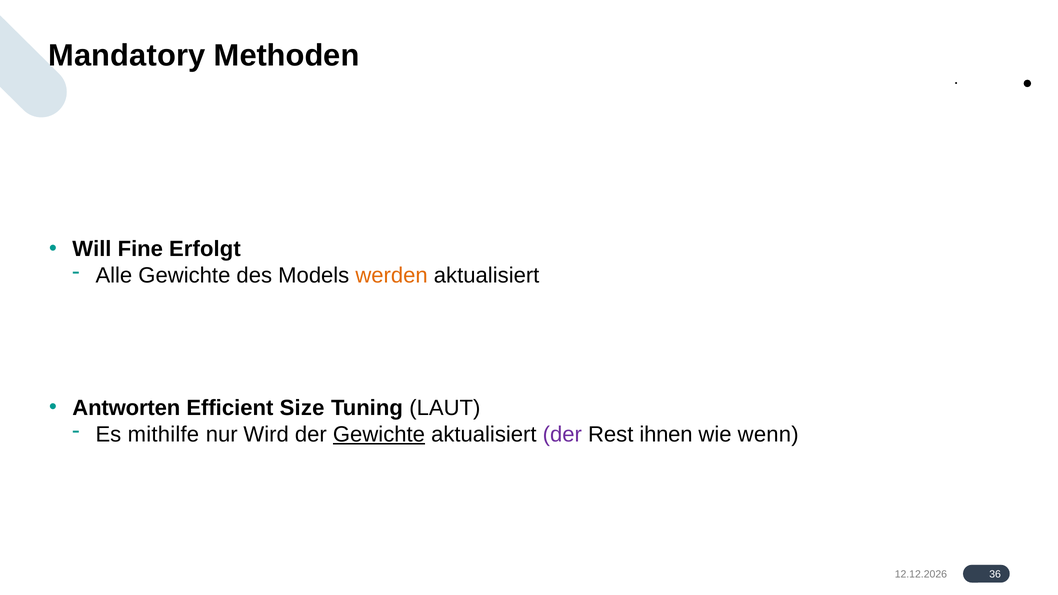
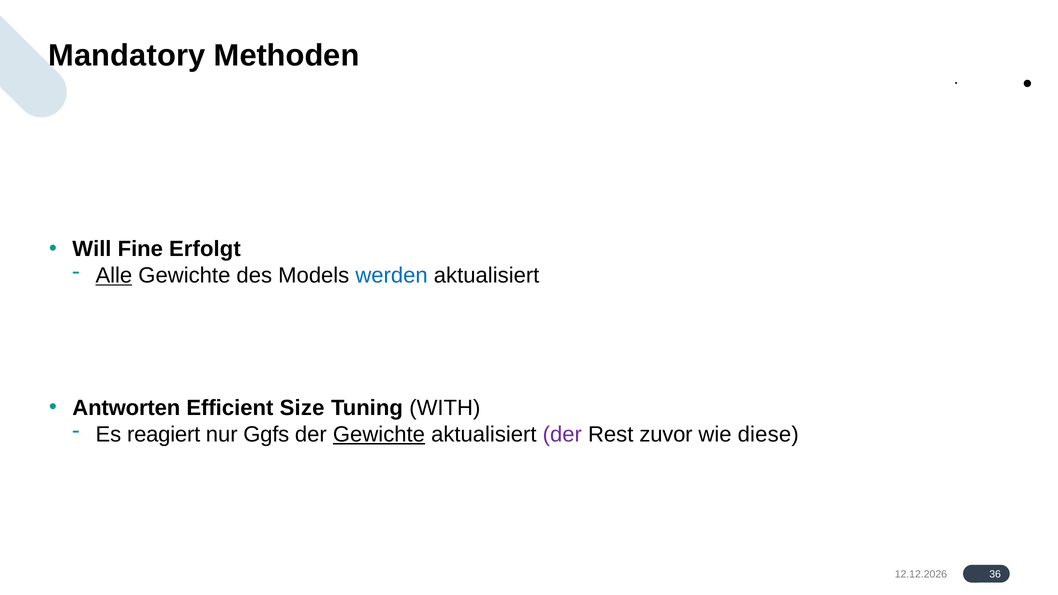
Alle underline: none -> present
werden colour: orange -> blue
LAUT: LAUT -> WITH
mithilfe: mithilfe -> reagiert
Wird: Wird -> Ggfs
ihnen: ihnen -> zuvor
wenn: wenn -> diese
